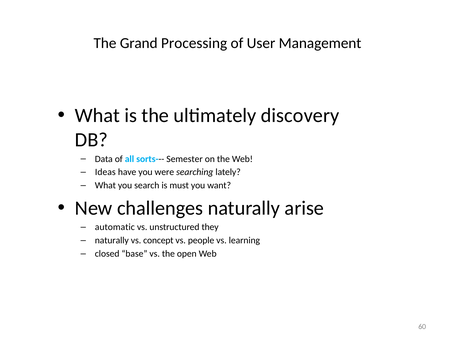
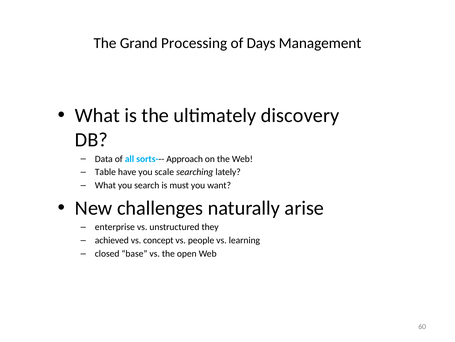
User: User -> Days
Semester: Semester -> Approach
Ideas: Ideas -> Table
were: were -> scale
automatic: automatic -> enterprise
naturally at (112, 240): naturally -> achieved
